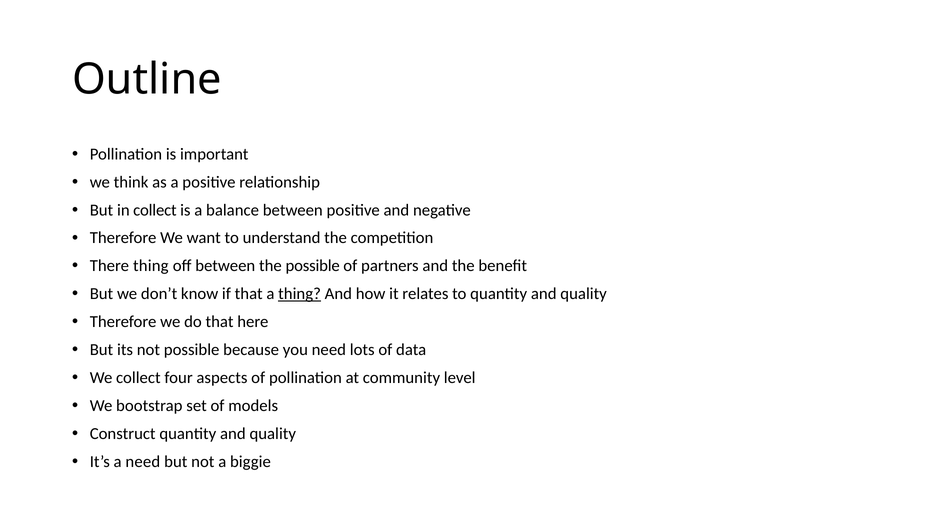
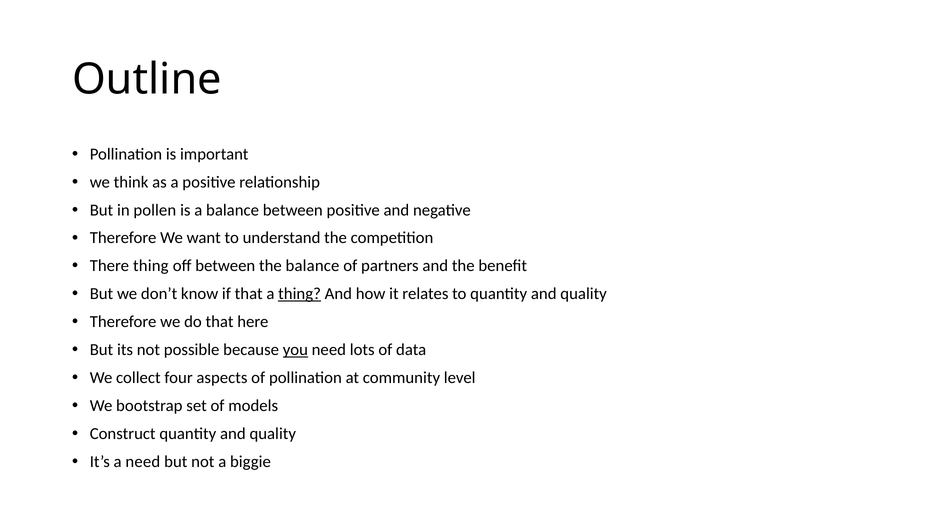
in collect: collect -> pollen
the possible: possible -> balance
you underline: none -> present
